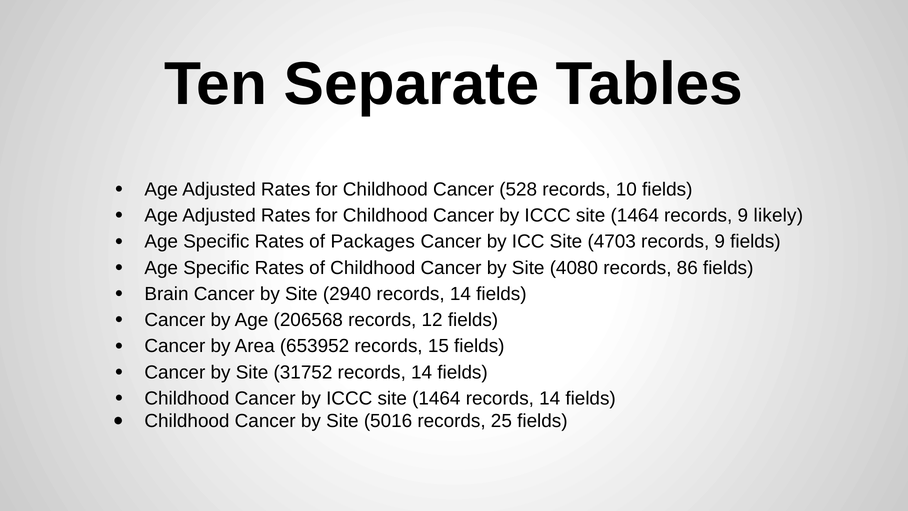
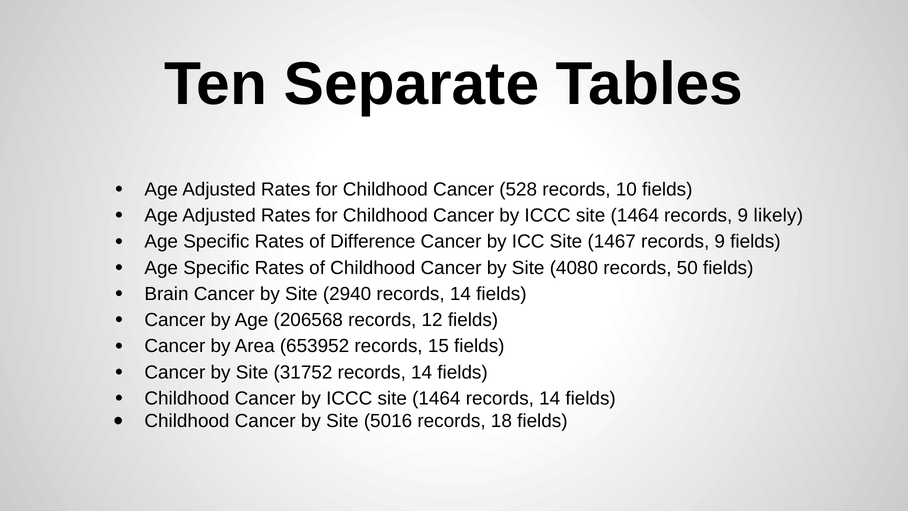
Packages: Packages -> Difference
4703: 4703 -> 1467
86: 86 -> 50
25: 25 -> 18
